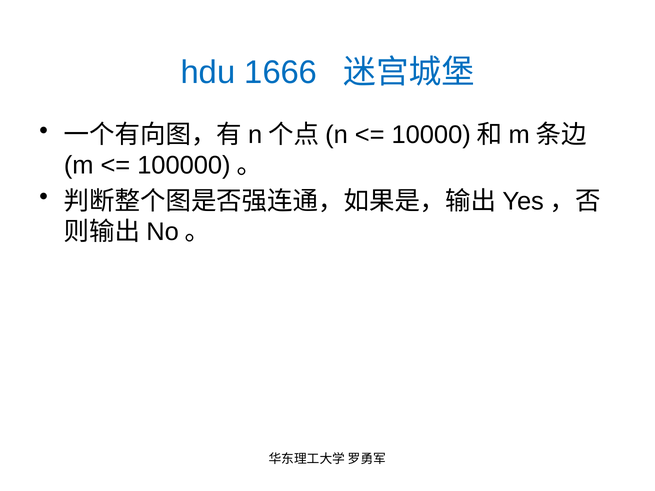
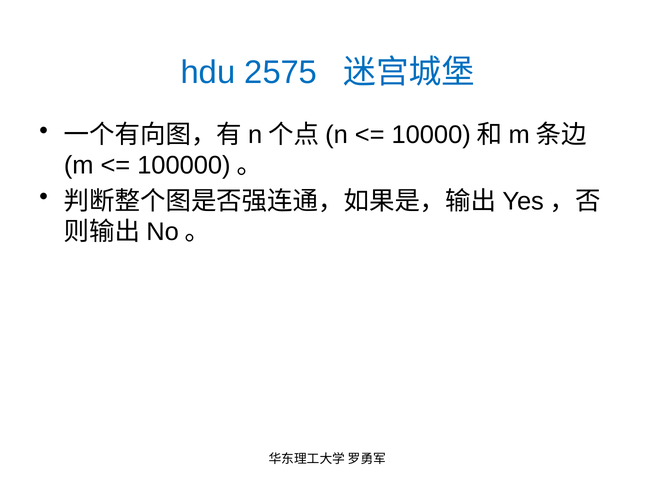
1666: 1666 -> 2575
